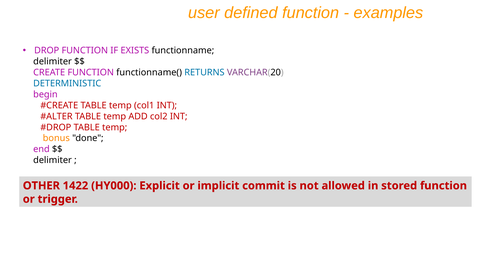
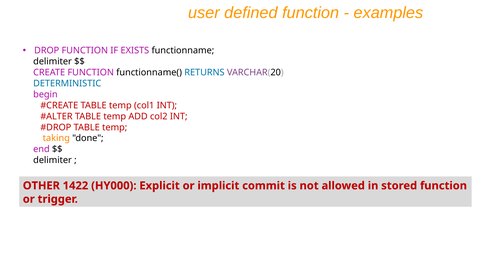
bonus: bonus -> taking
